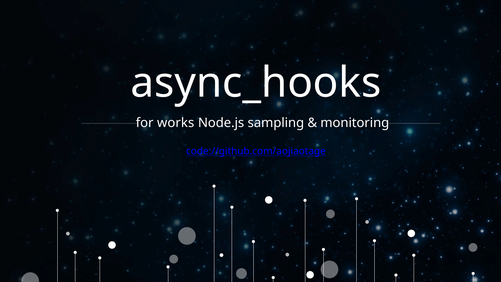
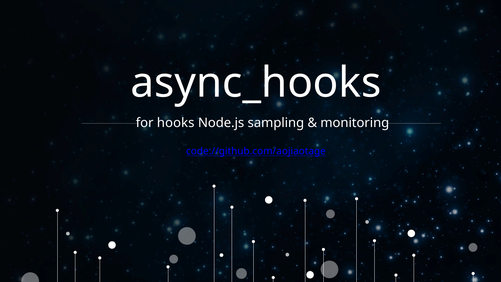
works: works -> hooks
